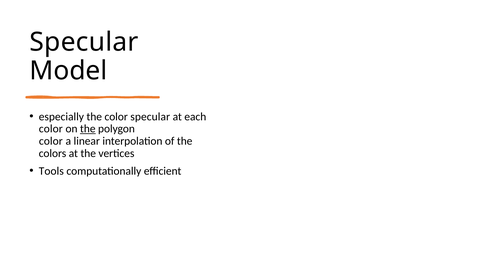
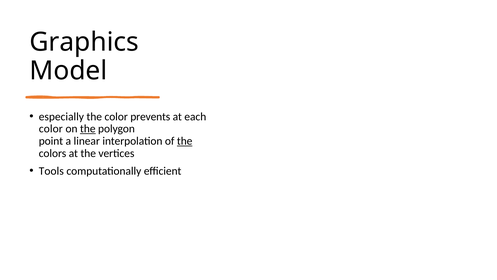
Specular at (84, 42): Specular -> Graphics
color specular: specular -> prevents
color at (51, 141): color -> point
the at (185, 141) underline: none -> present
